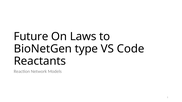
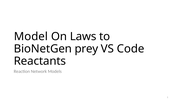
Future: Future -> Model
type: type -> prey
